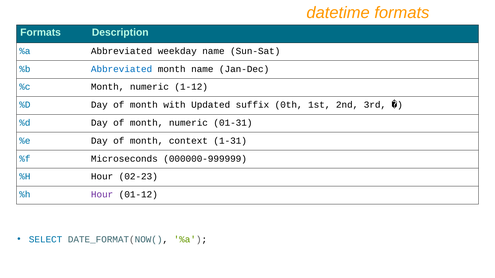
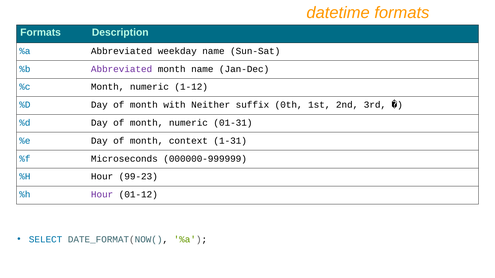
Abbreviated at (122, 69) colour: blue -> purple
Updated: Updated -> Neither
02-23: 02-23 -> 99-23
